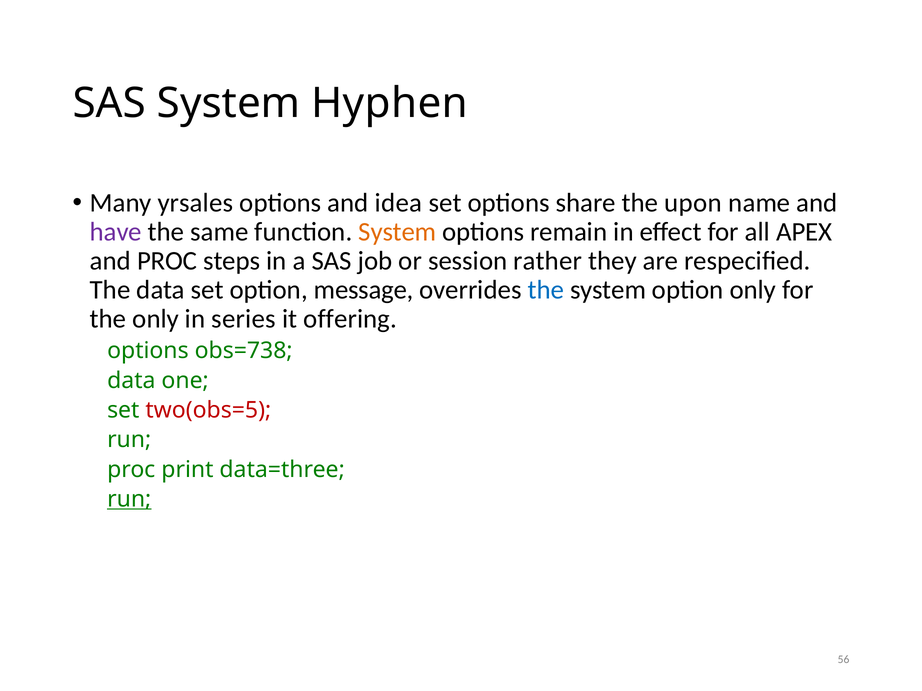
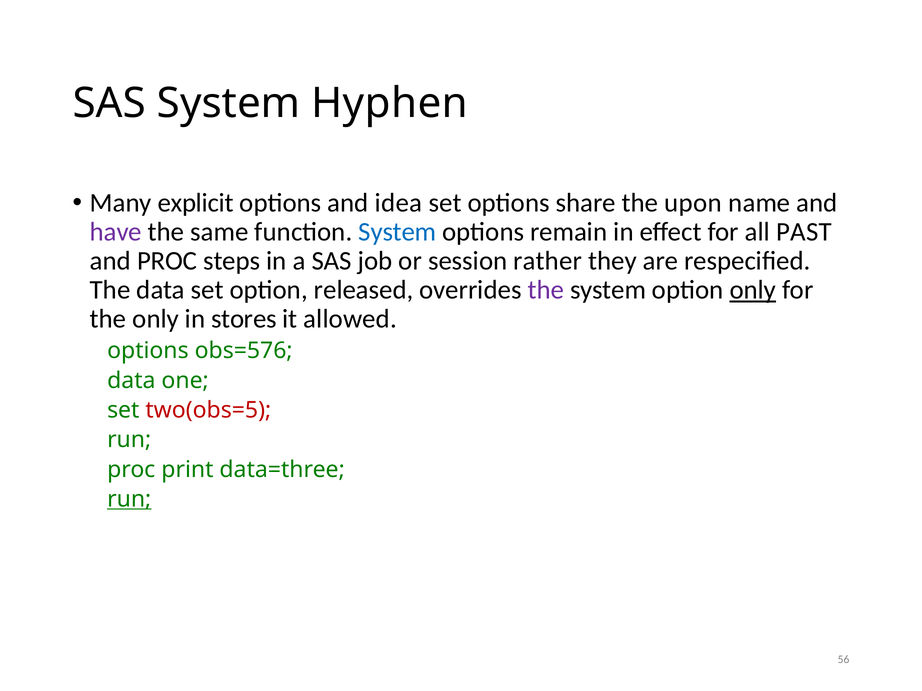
yrsales: yrsales -> explicit
System at (397, 232) colour: orange -> blue
APEX: APEX -> PAST
message: message -> released
the at (546, 290) colour: blue -> purple
only at (753, 290) underline: none -> present
series: series -> stores
offering: offering -> allowed
obs=738: obs=738 -> obs=576
